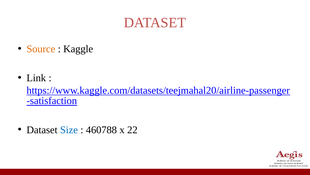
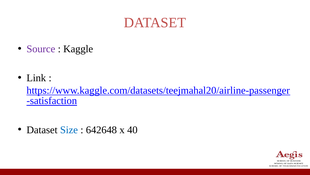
Source colour: orange -> purple
460788: 460788 -> 642648
22: 22 -> 40
